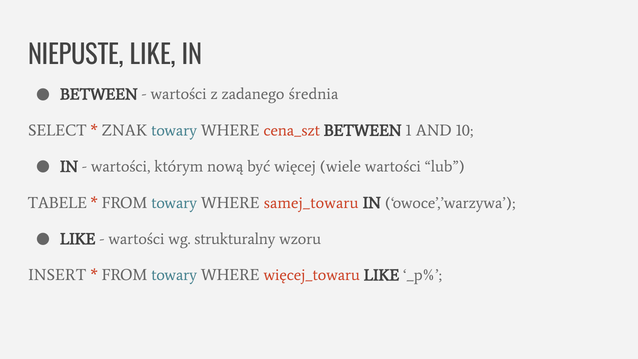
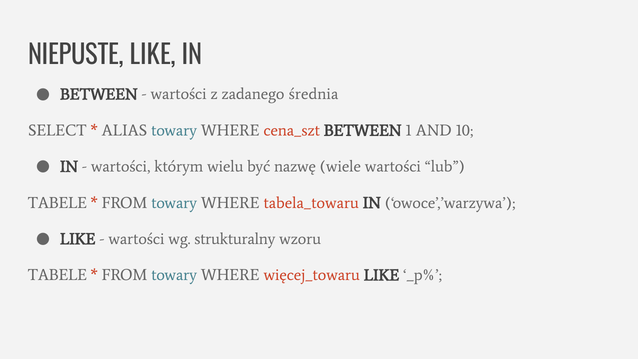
ZNAK: ZNAK -> ALIAS
nową: nową -> wielu
więcej: więcej -> nazwę
samej_towaru: samej_towaru -> tabela_towaru
INSERT at (57, 275): INSERT -> TABELE
